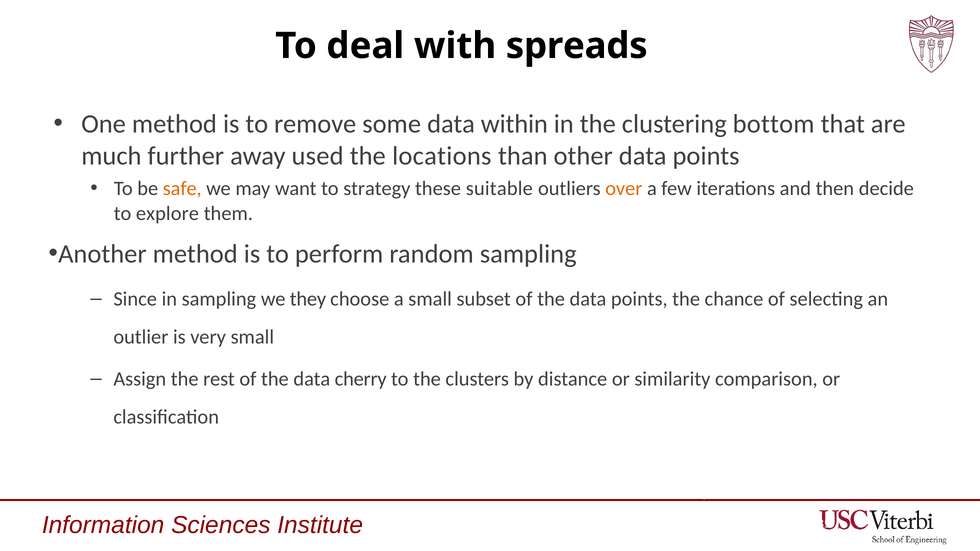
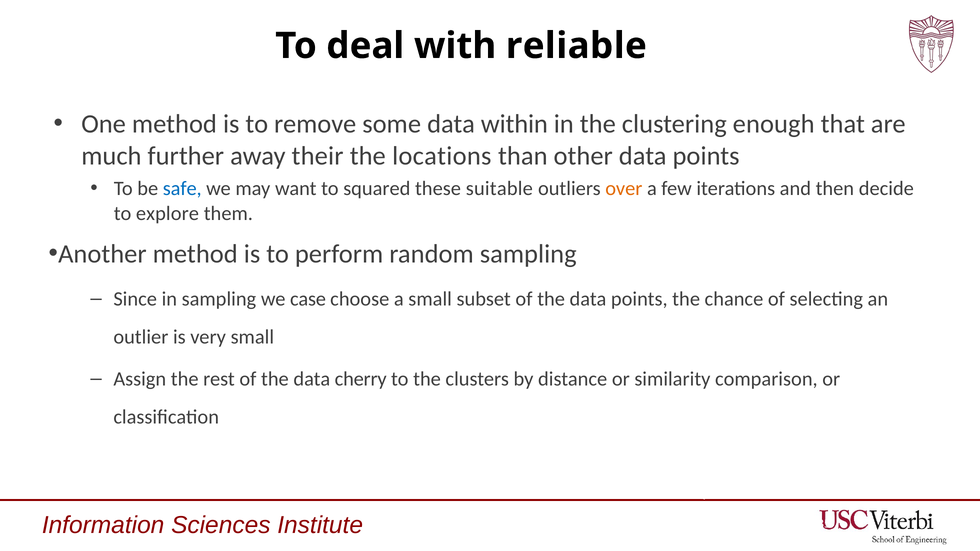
spreads: spreads -> reliable
bottom: bottom -> enough
used: used -> their
safe colour: orange -> blue
strategy: strategy -> squared
they: they -> case
